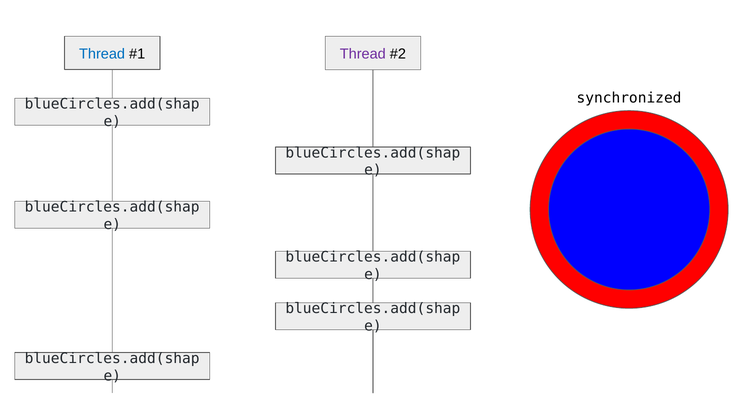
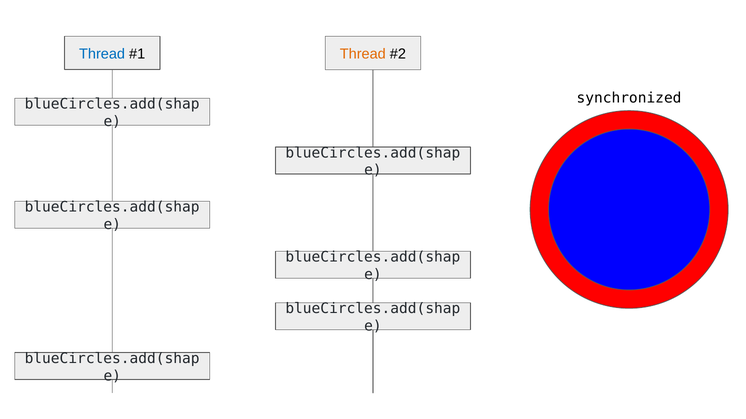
Thread at (363, 54) colour: purple -> orange
